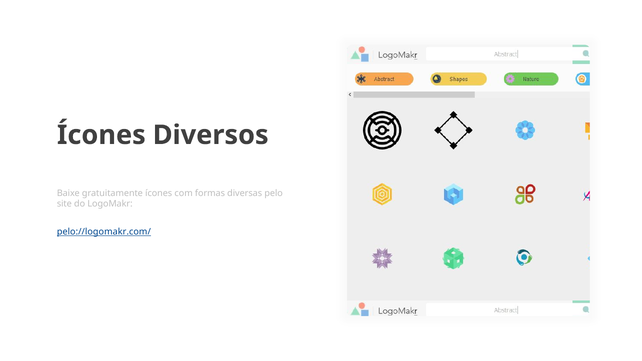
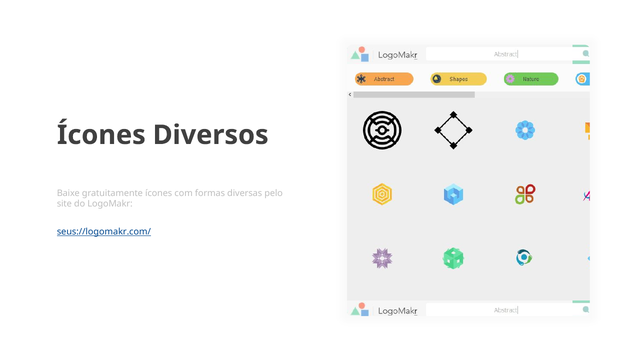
pelo://logomakr.com/: pelo://logomakr.com/ -> seus://logomakr.com/
